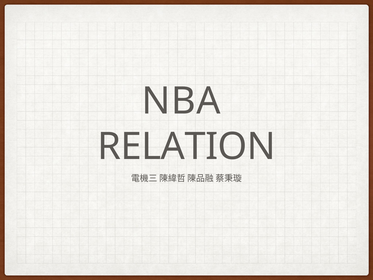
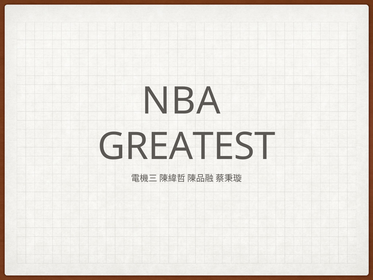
RELATION: RELATION -> GREATEST
